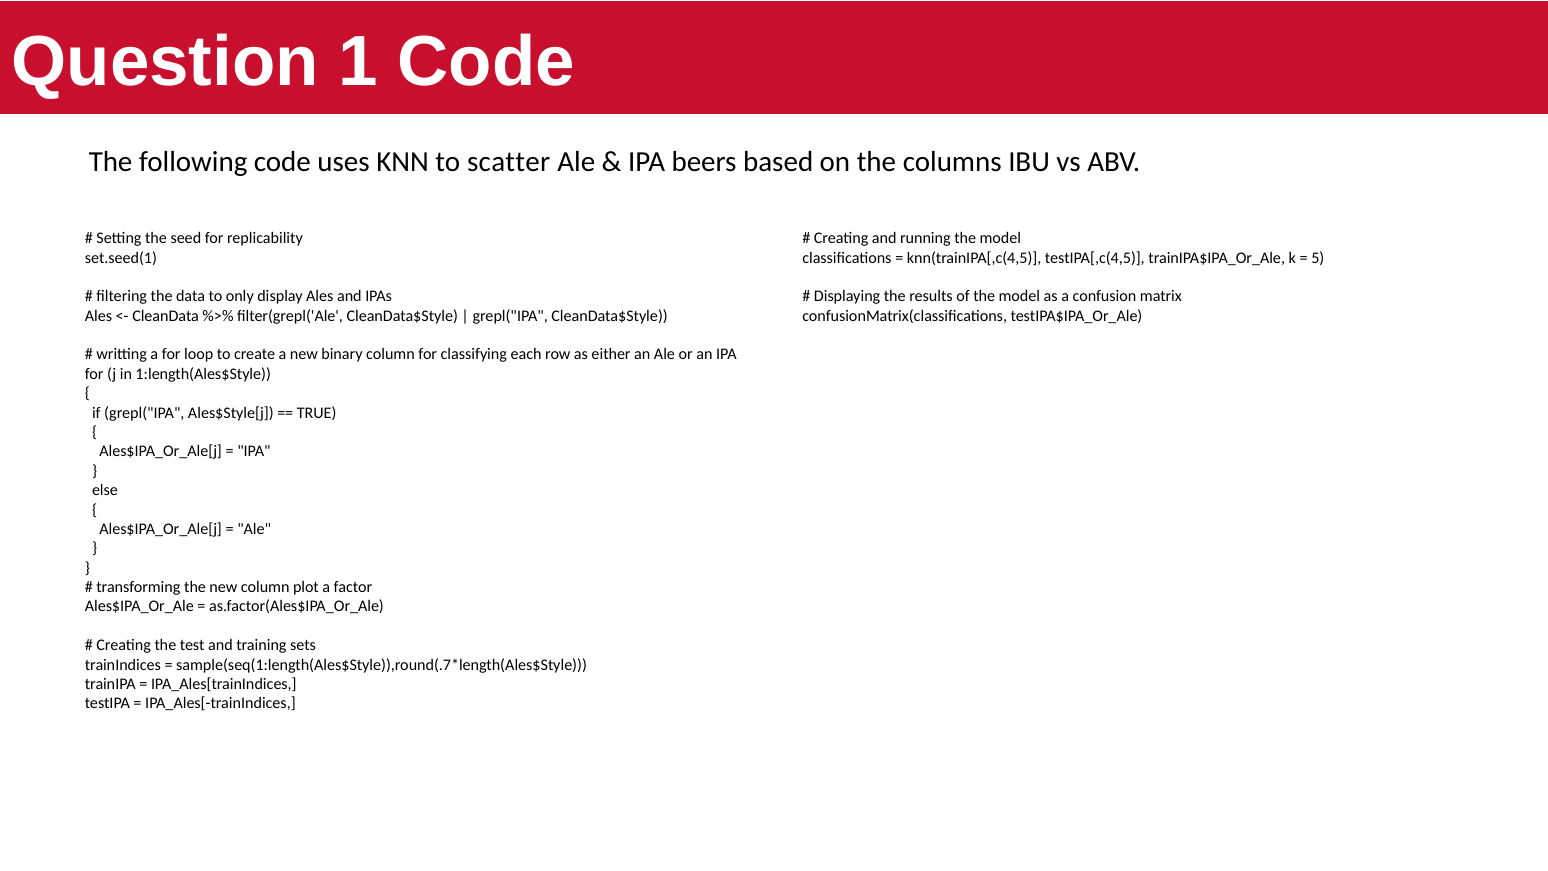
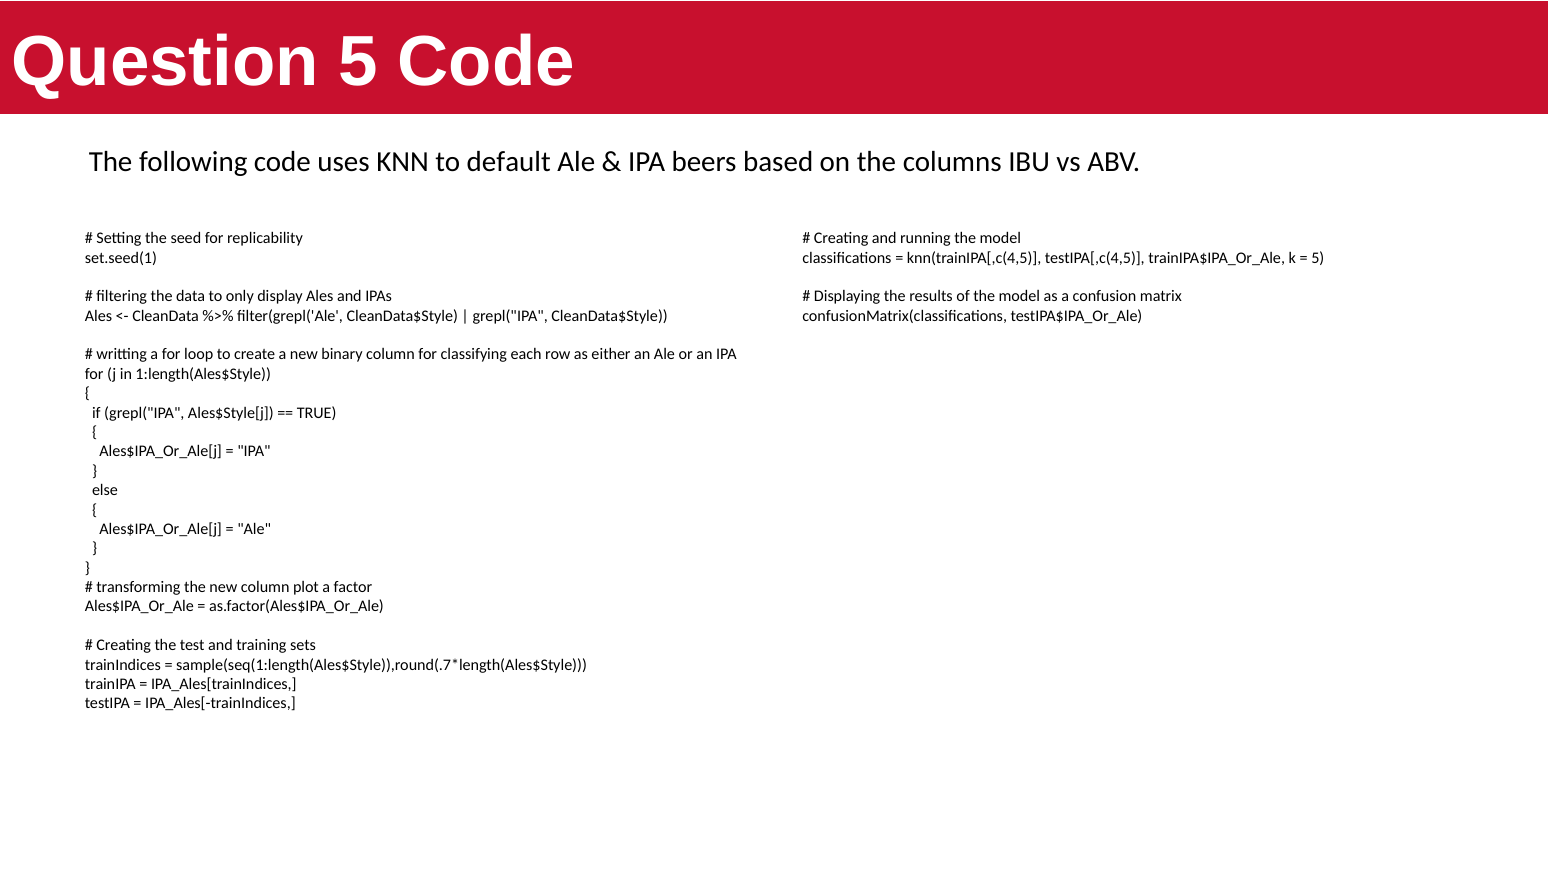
Question 1: 1 -> 5
scatter: scatter -> default
